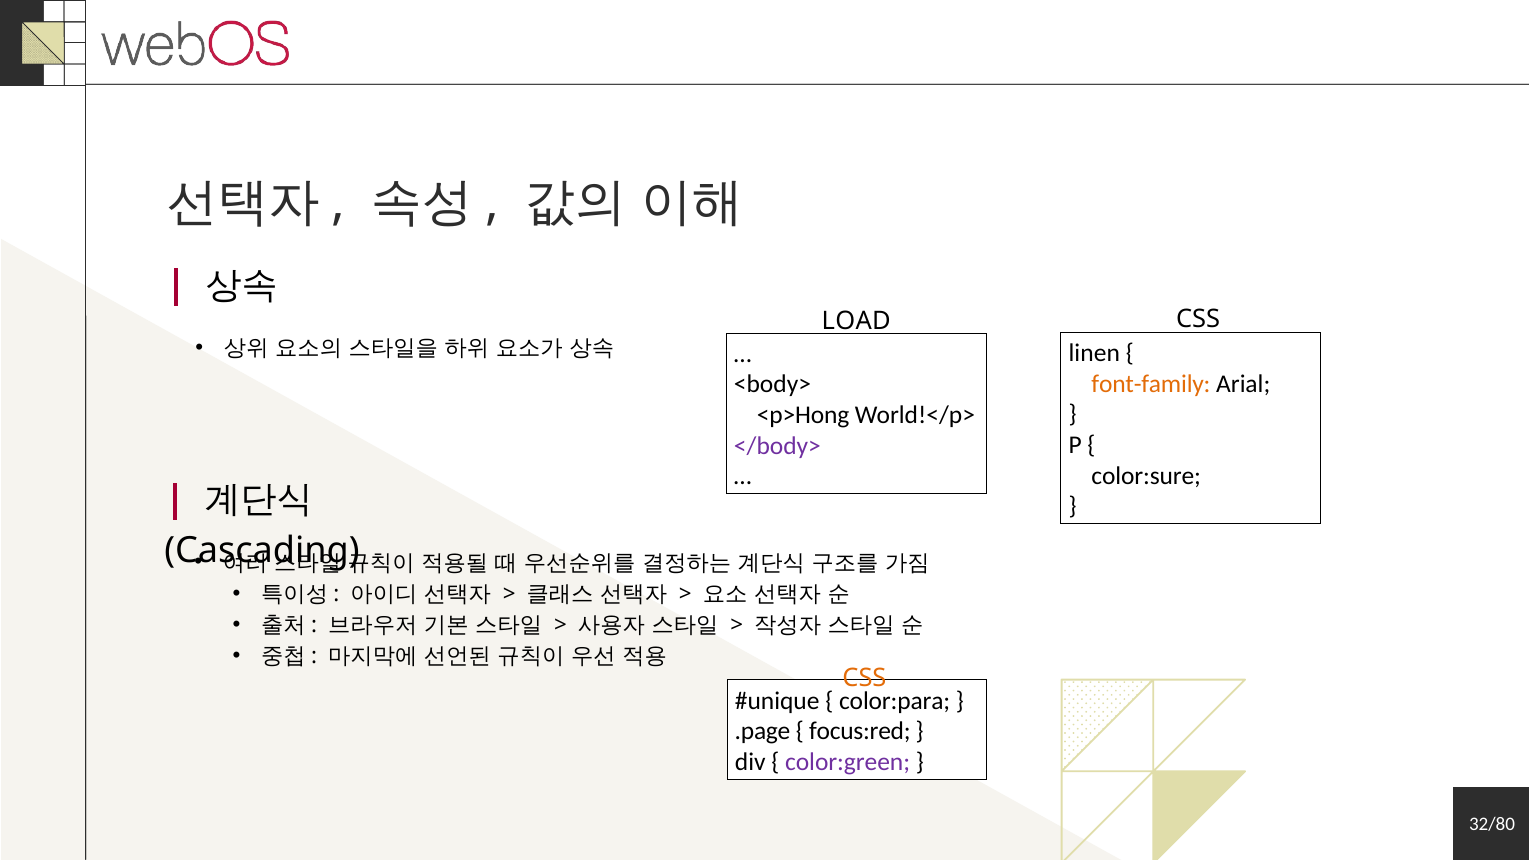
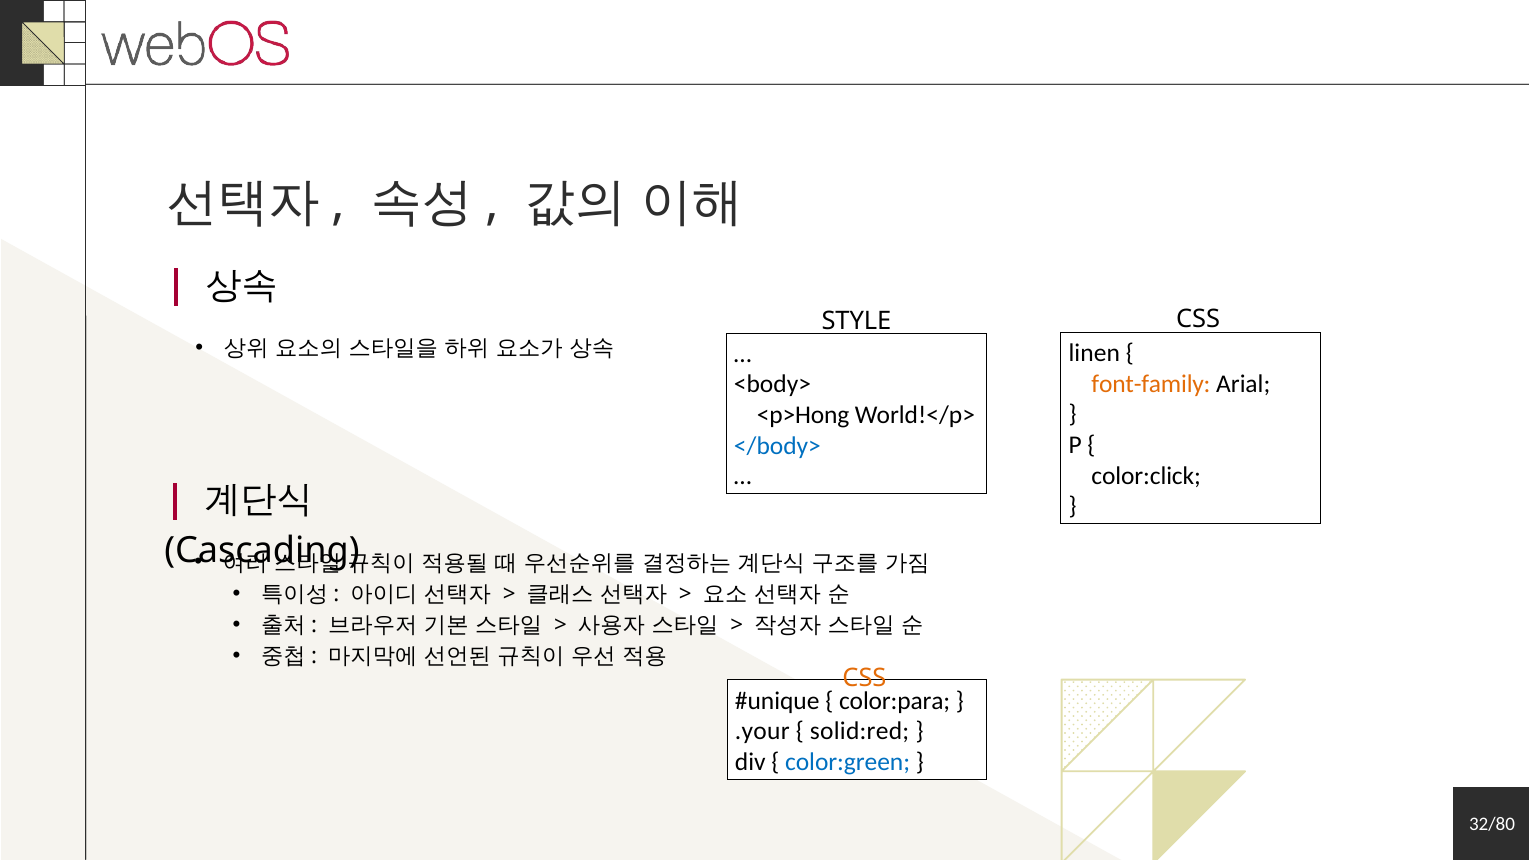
LOAD: LOAD -> STYLE
</body> colour: purple -> blue
color:sure: color:sure -> color:click
.page: .page -> .your
focus:red: focus:red -> solid:red
color:green colour: purple -> blue
